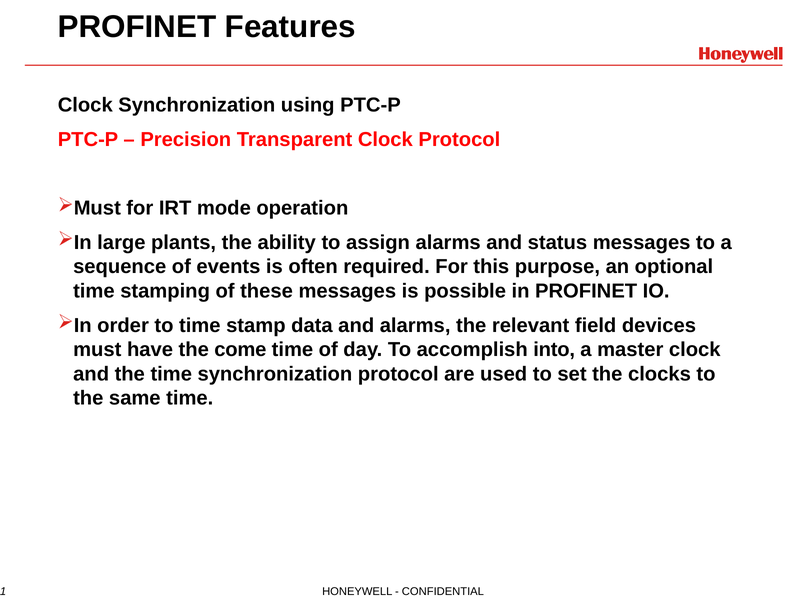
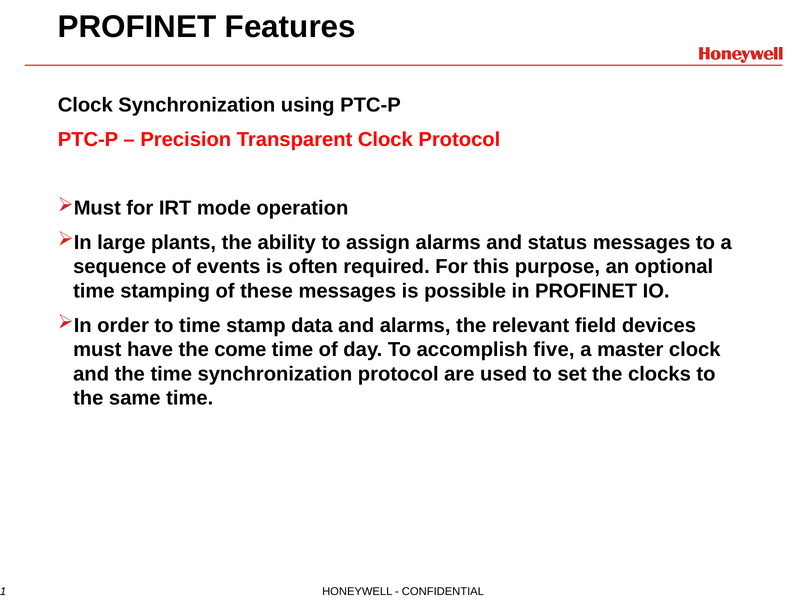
into: into -> five
